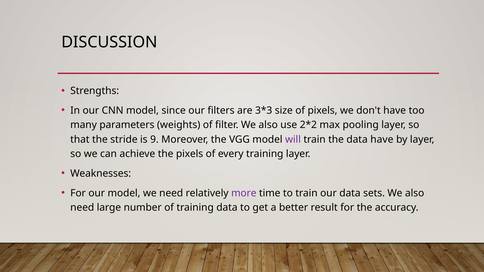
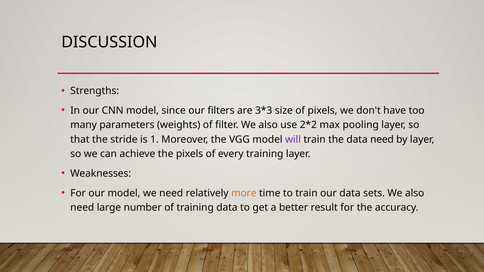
9: 9 -> 1
data have: have -> need
more colour: purple -> orange
